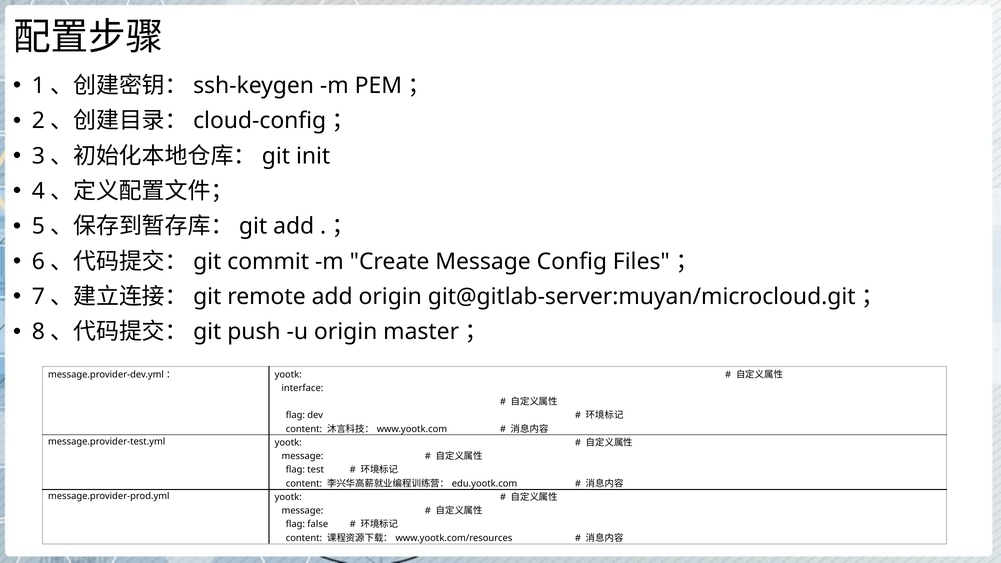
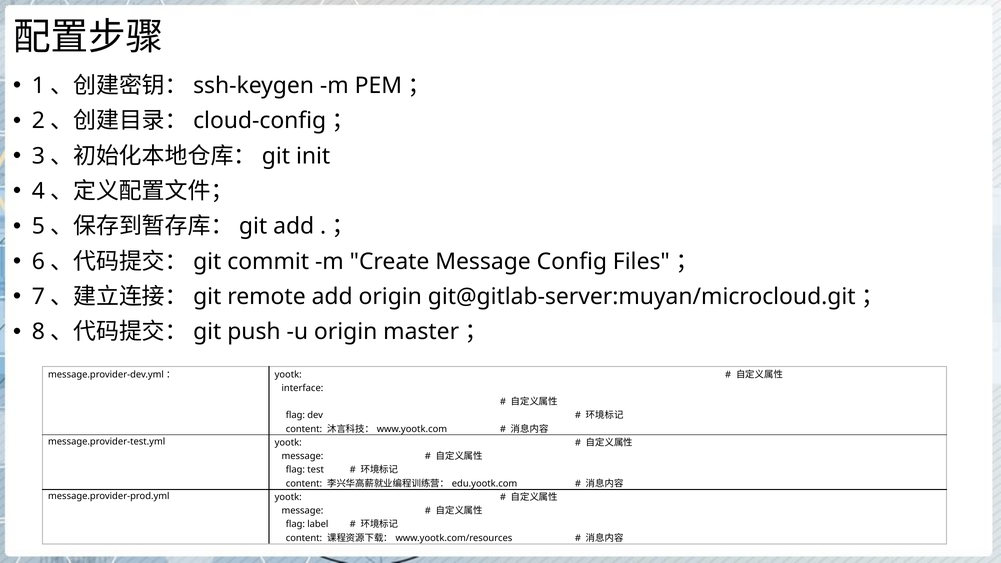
false: false -> label
